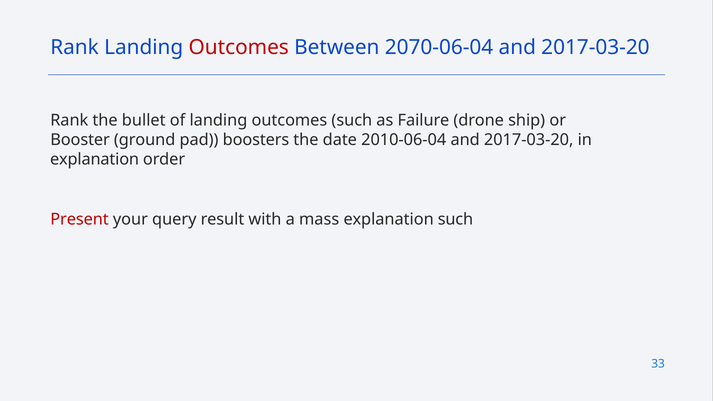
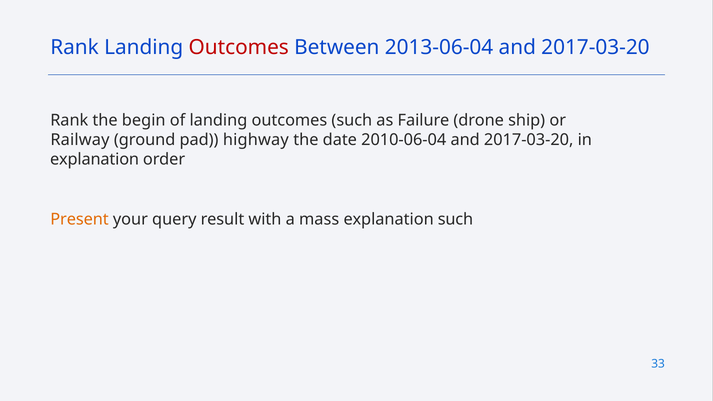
2070-06-04: 2070-06-04 -> 2013-06-04
bullet: bullet -> begin
Booster: Booster -> Railway
boosters: boosters -> highway
Present colour: red -> orange
